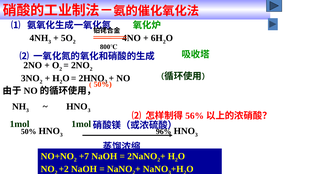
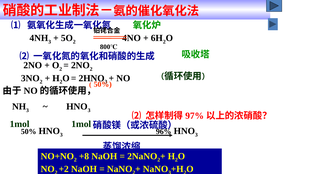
56%: 56% -> 97%
+7: +7 -> +8
